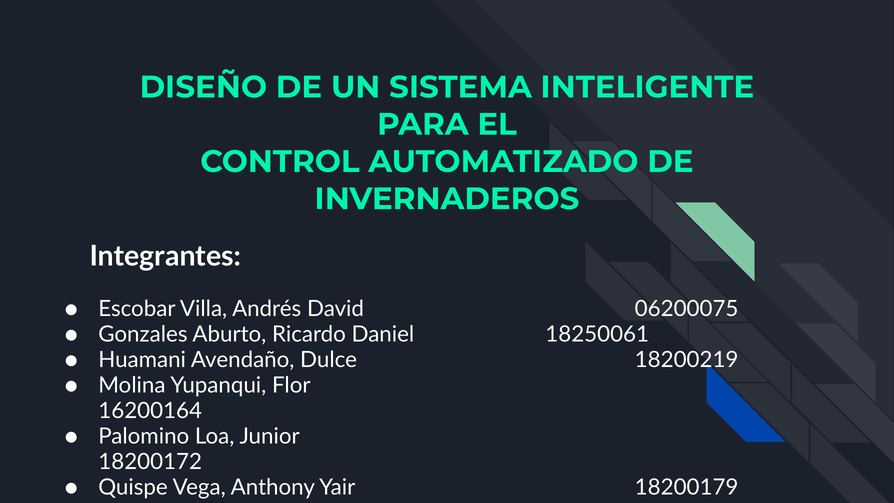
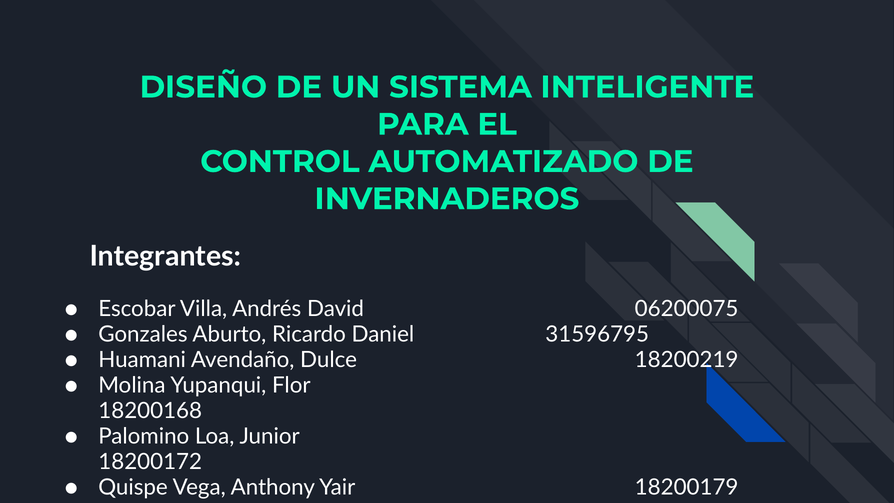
18250061: 18250061 -> 31596795
16200164: 16200164 -> 18200168
